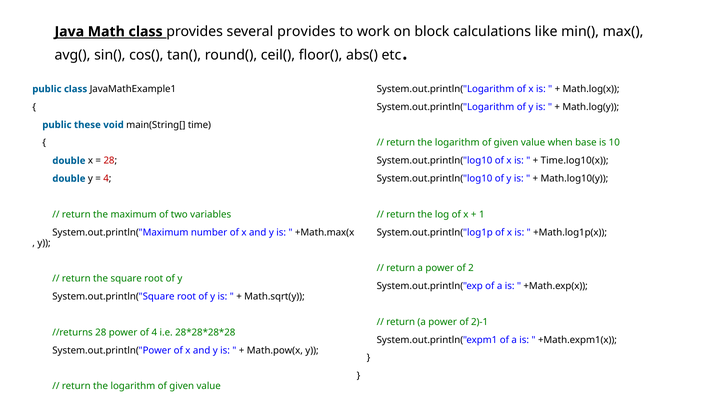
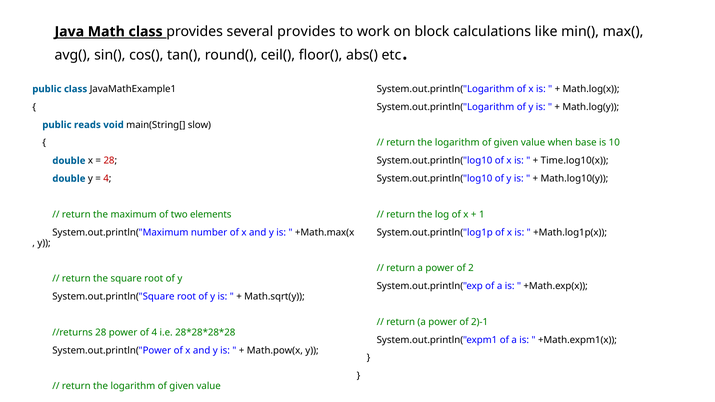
these: these -> reads
time: time -> slow
variables: variables -> elements
